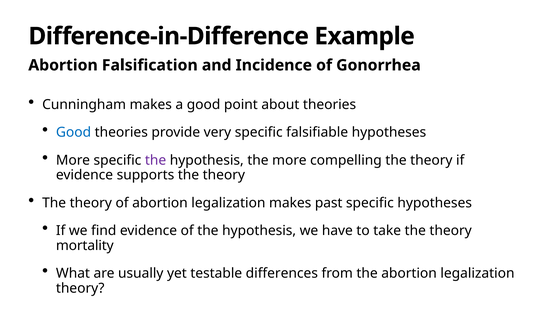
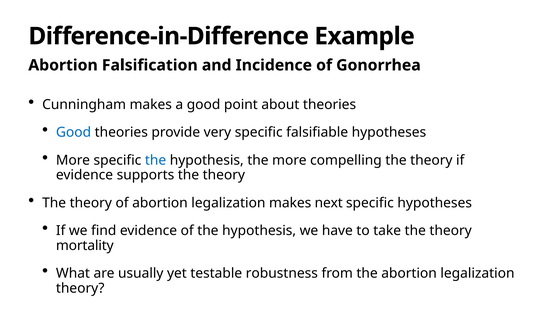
the at (156, 160) colour: purple -> blue
past: past -> next
differences: differences -> robustness
